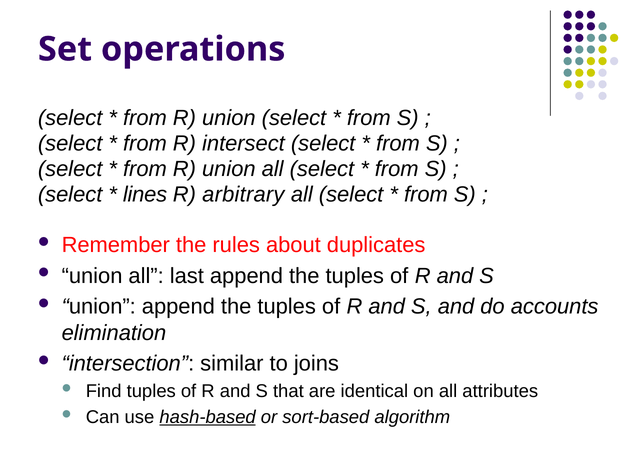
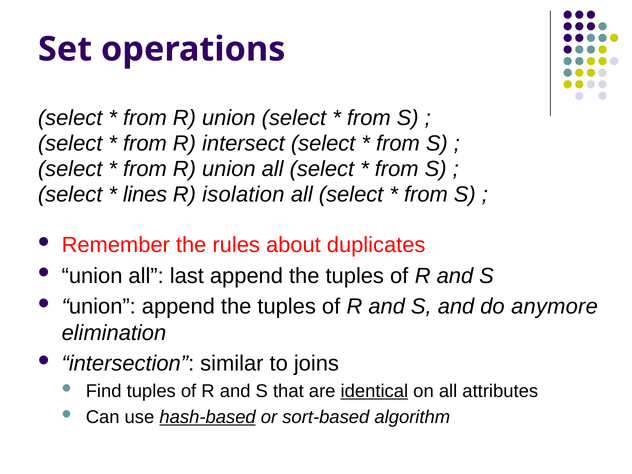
arbitrary: arbitrary -> isolation
accounts: accounts -> anymore
identical underline: none -> present
